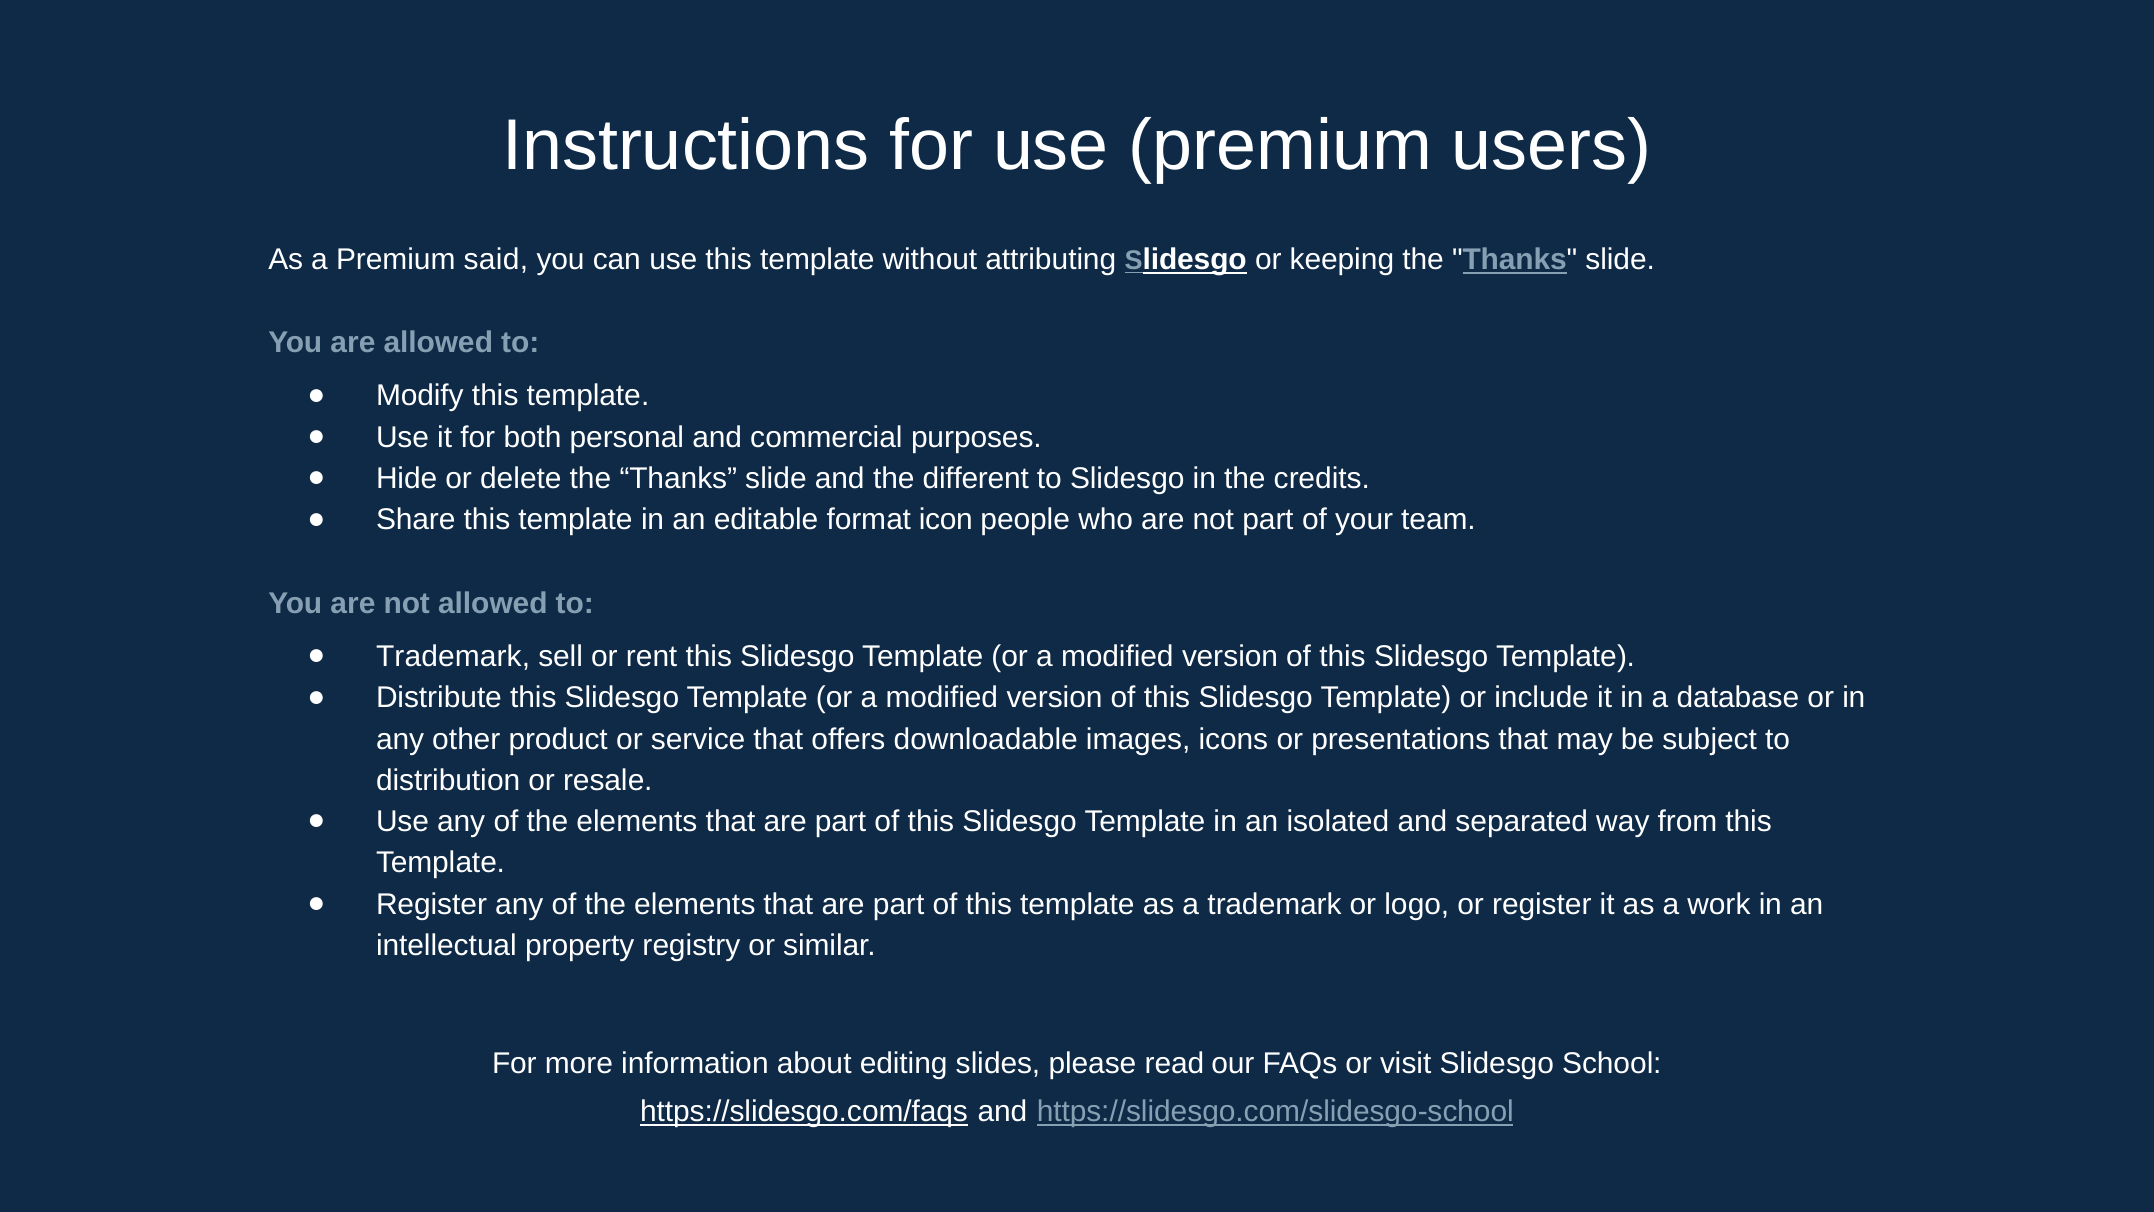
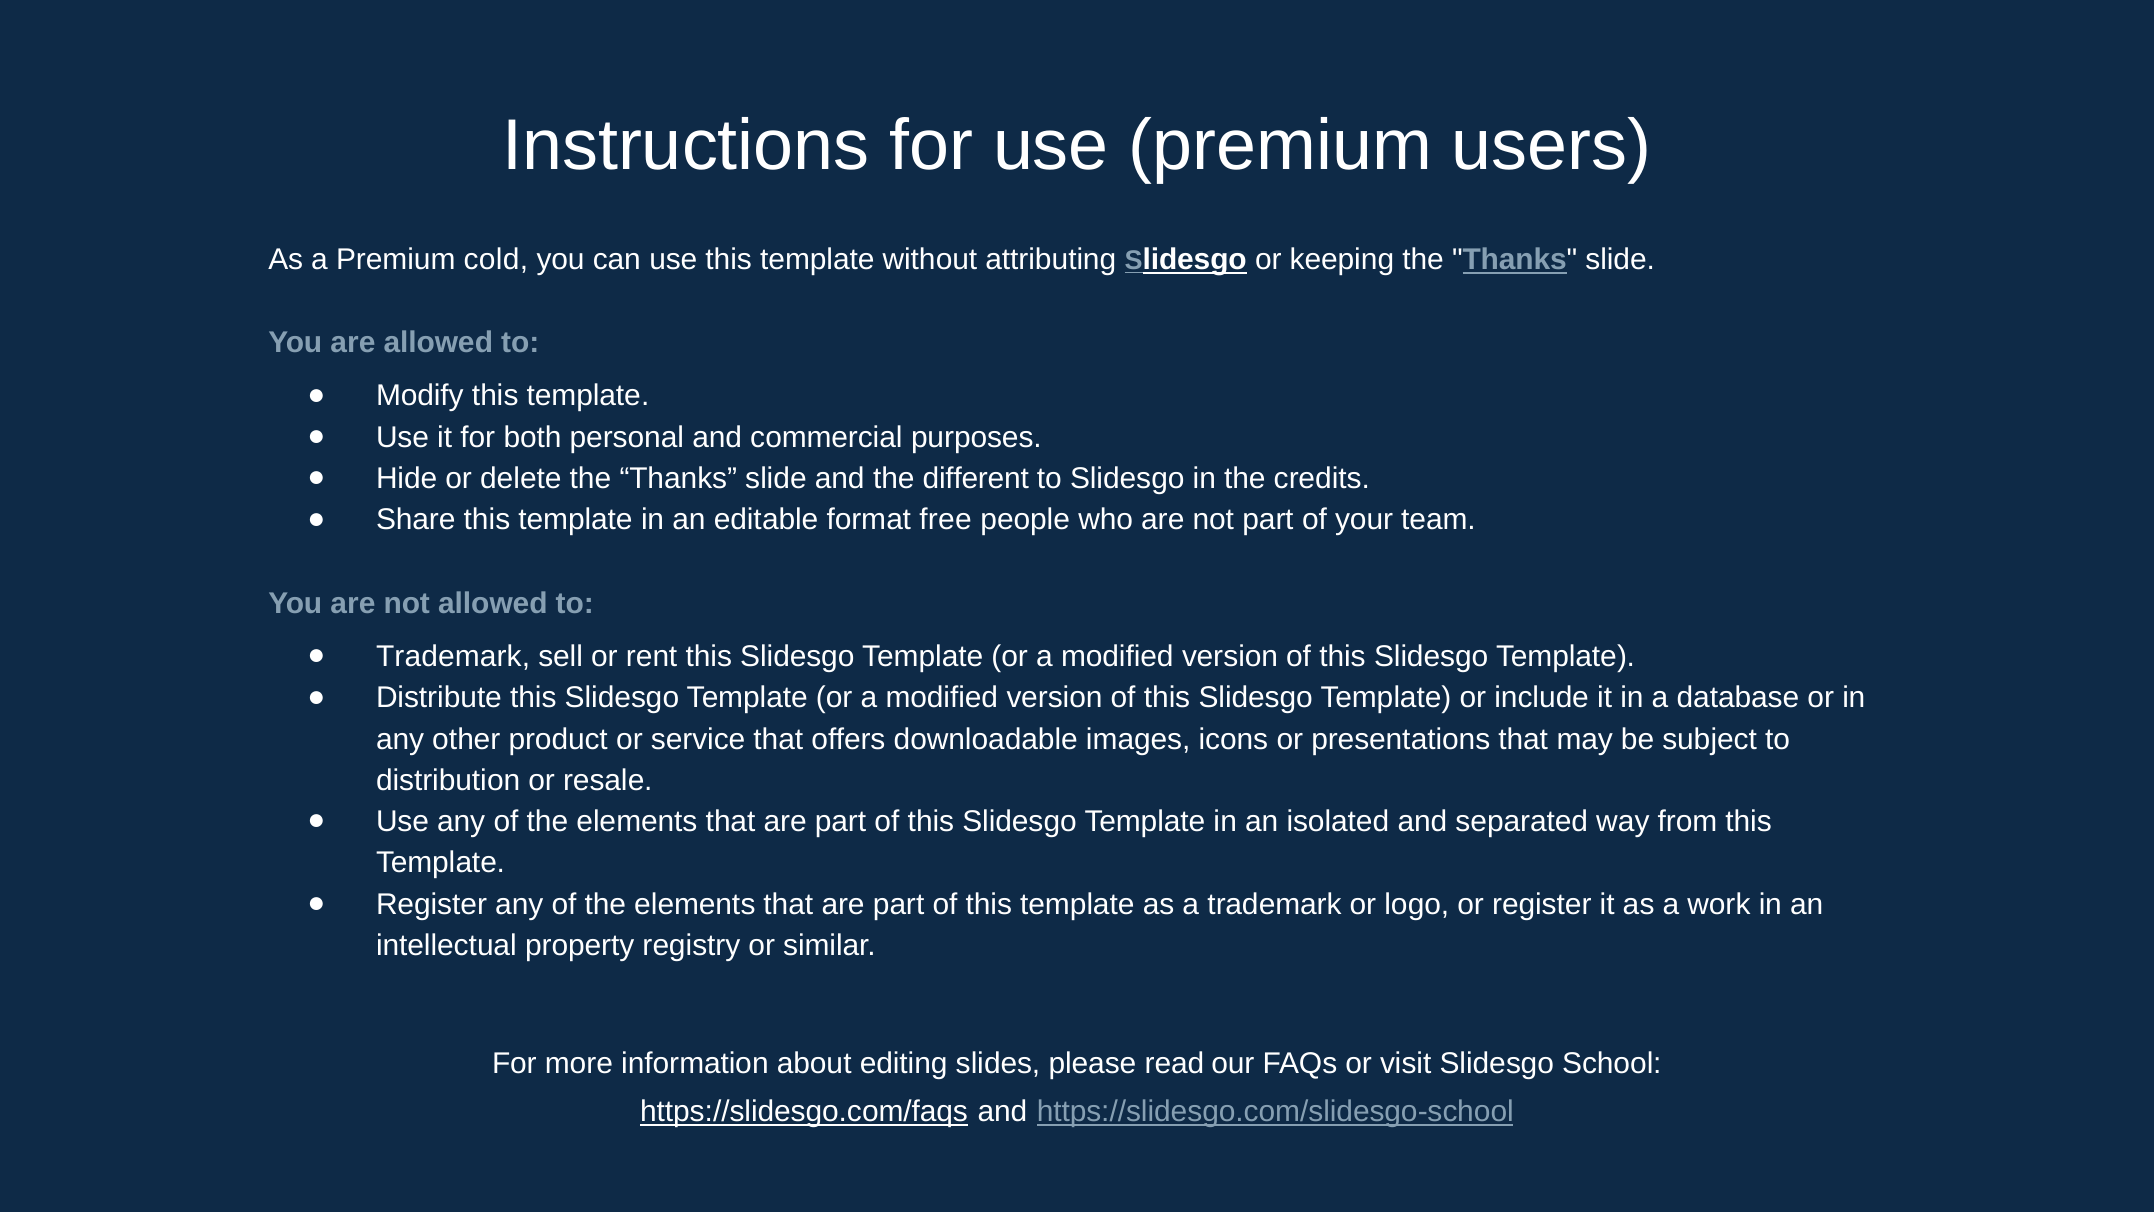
said: said -> cold
icon: icon -> free
